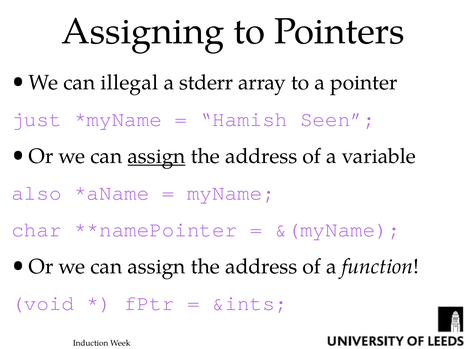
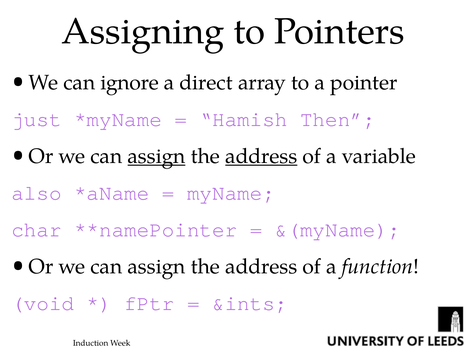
illegal: illegal -> ignore
stderr: stderr -> direct
Seen: Seen -> Then
address at (261, 156) underline: none -> present
